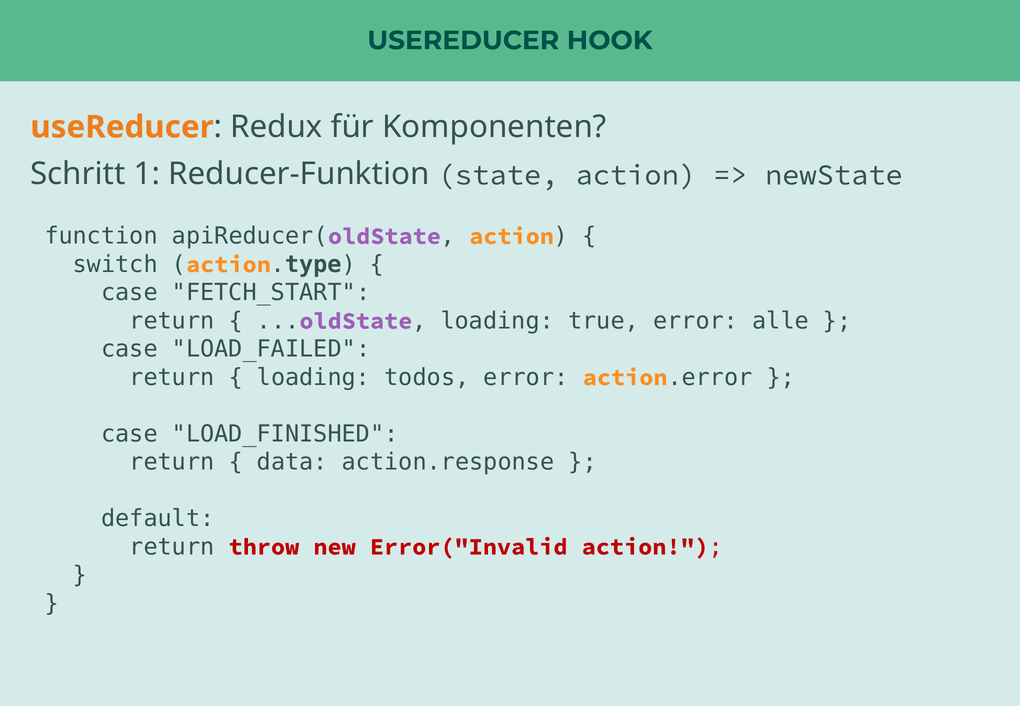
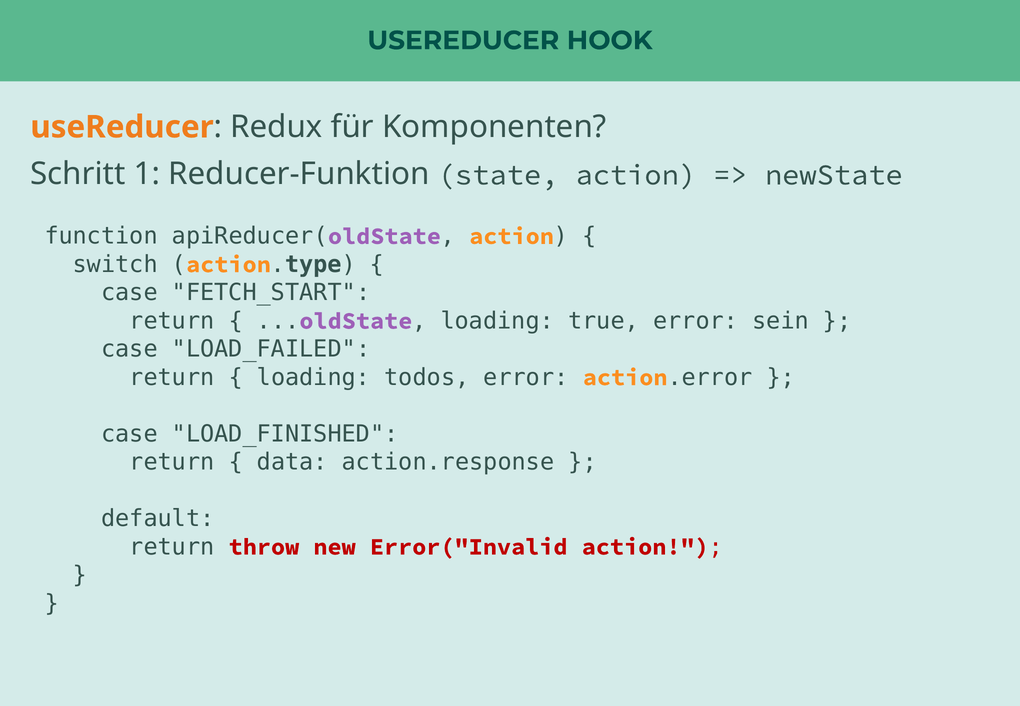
alle: alle -> sein
